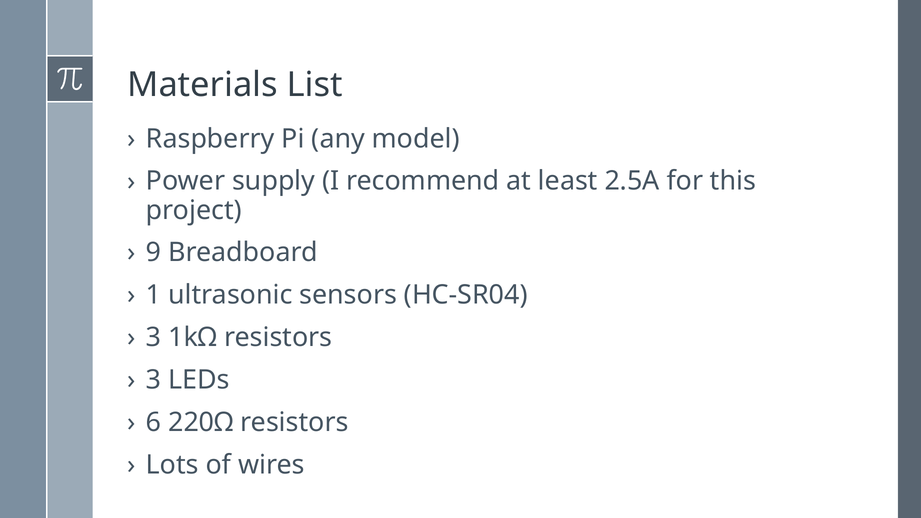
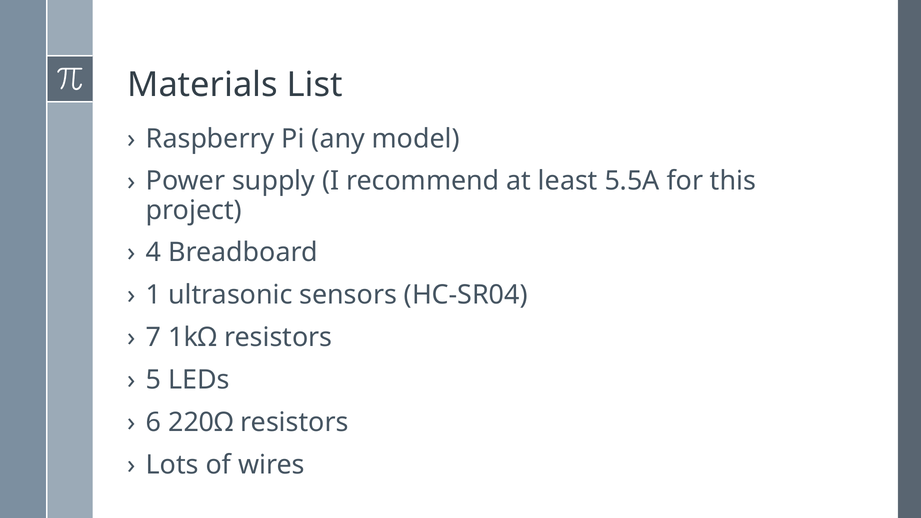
2.5A: 2.5A -> 5.5A
9: 9 -> 4
3 at (154, 338): 3 -> 7
3 at (154, 380): 3 -> 5
